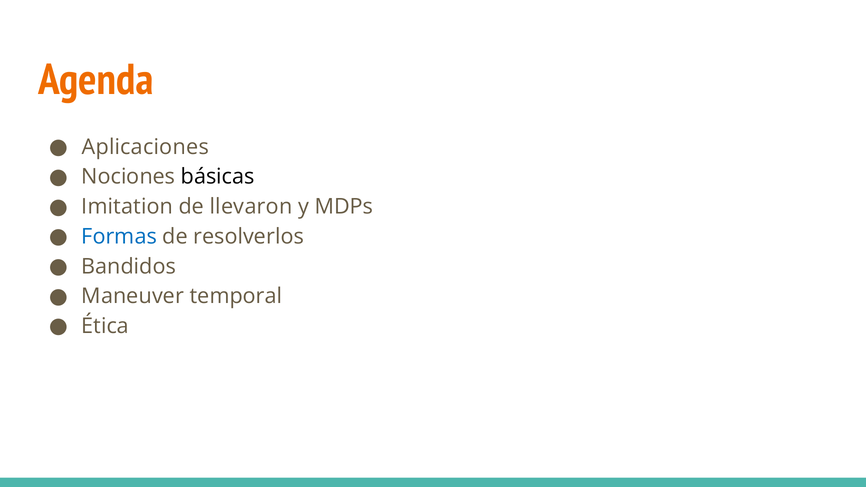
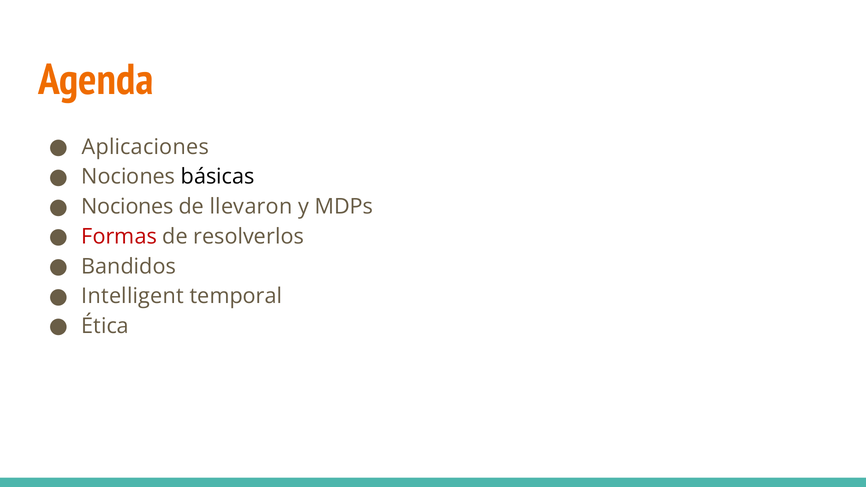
Imitation at (127, 207): Imitation -> Nociones
Formas colour: blue -> red
Maneuver: Maneuver -> Intelligent
